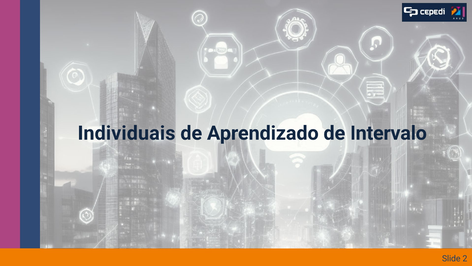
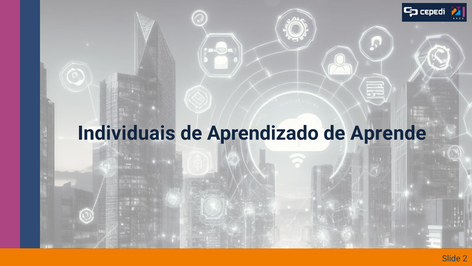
Intervalo: Intervalo -> Aprende
